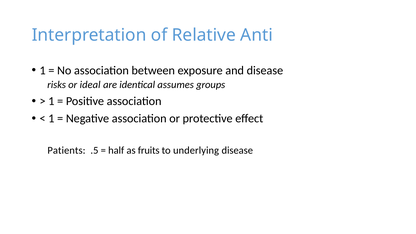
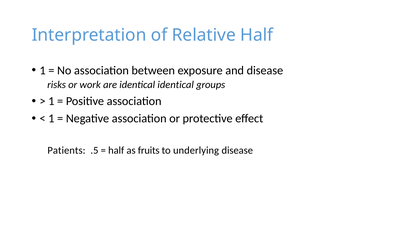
Relative Anti: Anti -> Half
ideal: ideal -> work
identical assumes: assumes -> identical
